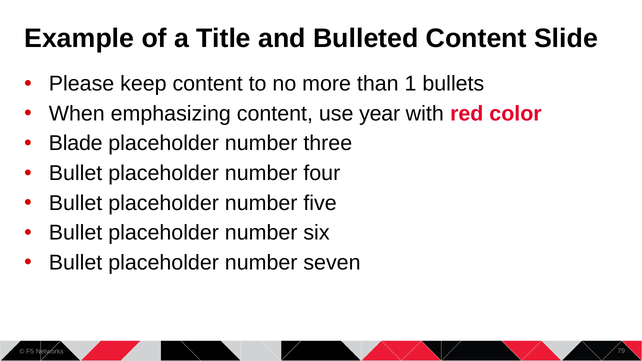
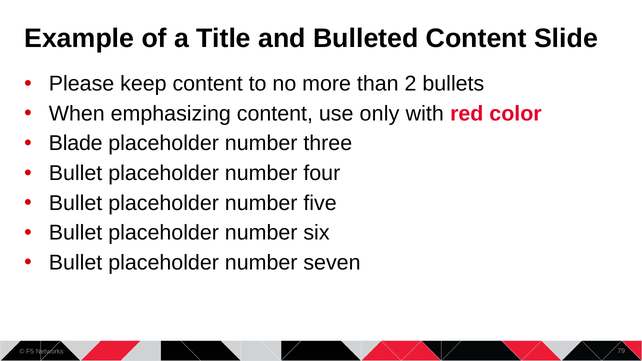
1: 1 -> 2
year: year -> only
